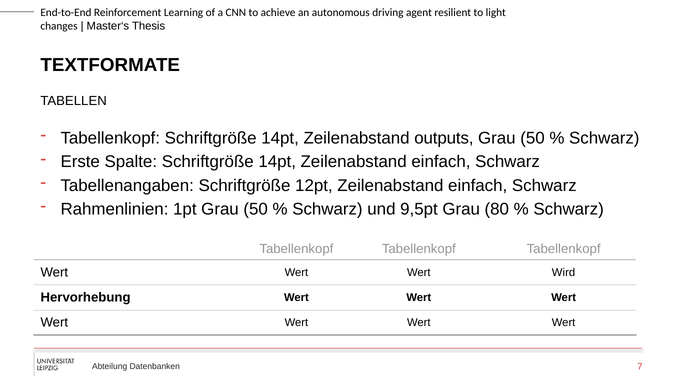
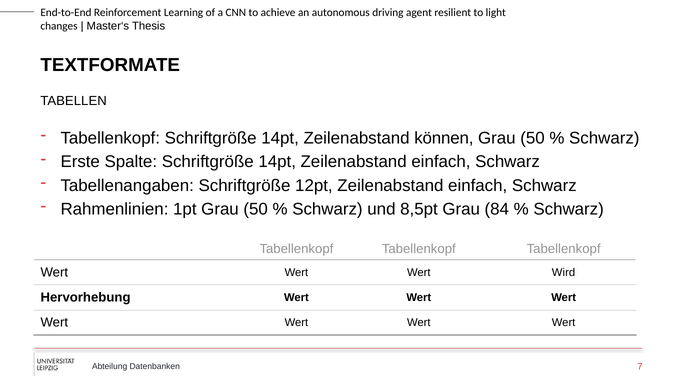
outputs: outputs -> können
9,5pt: 9,5pt -> 8,5pt
80: 80 -> 84
